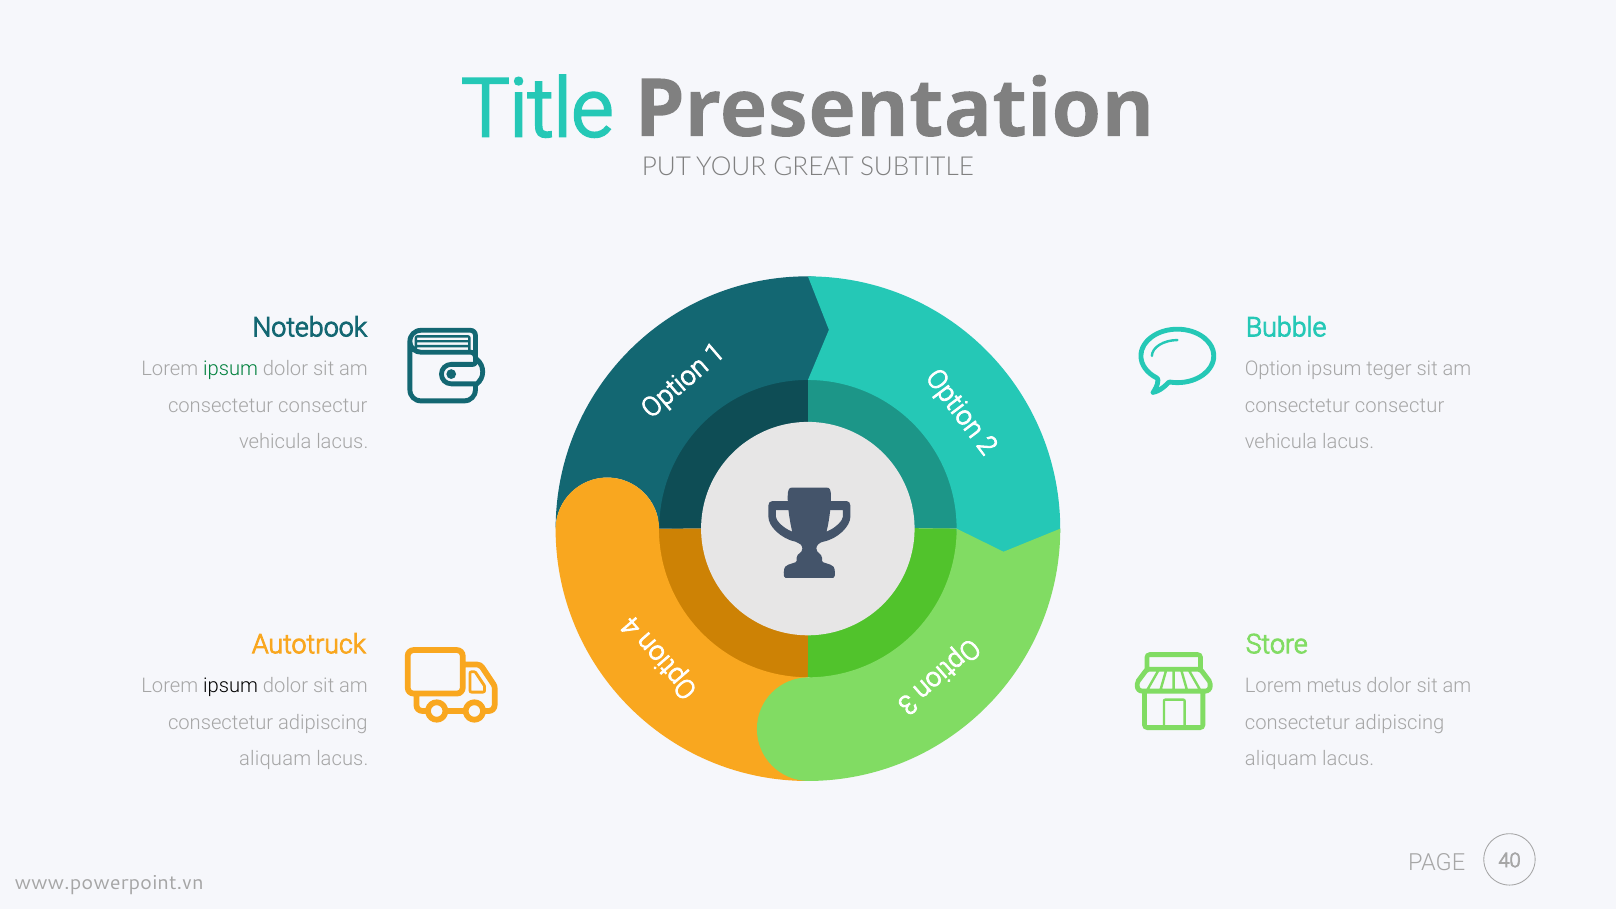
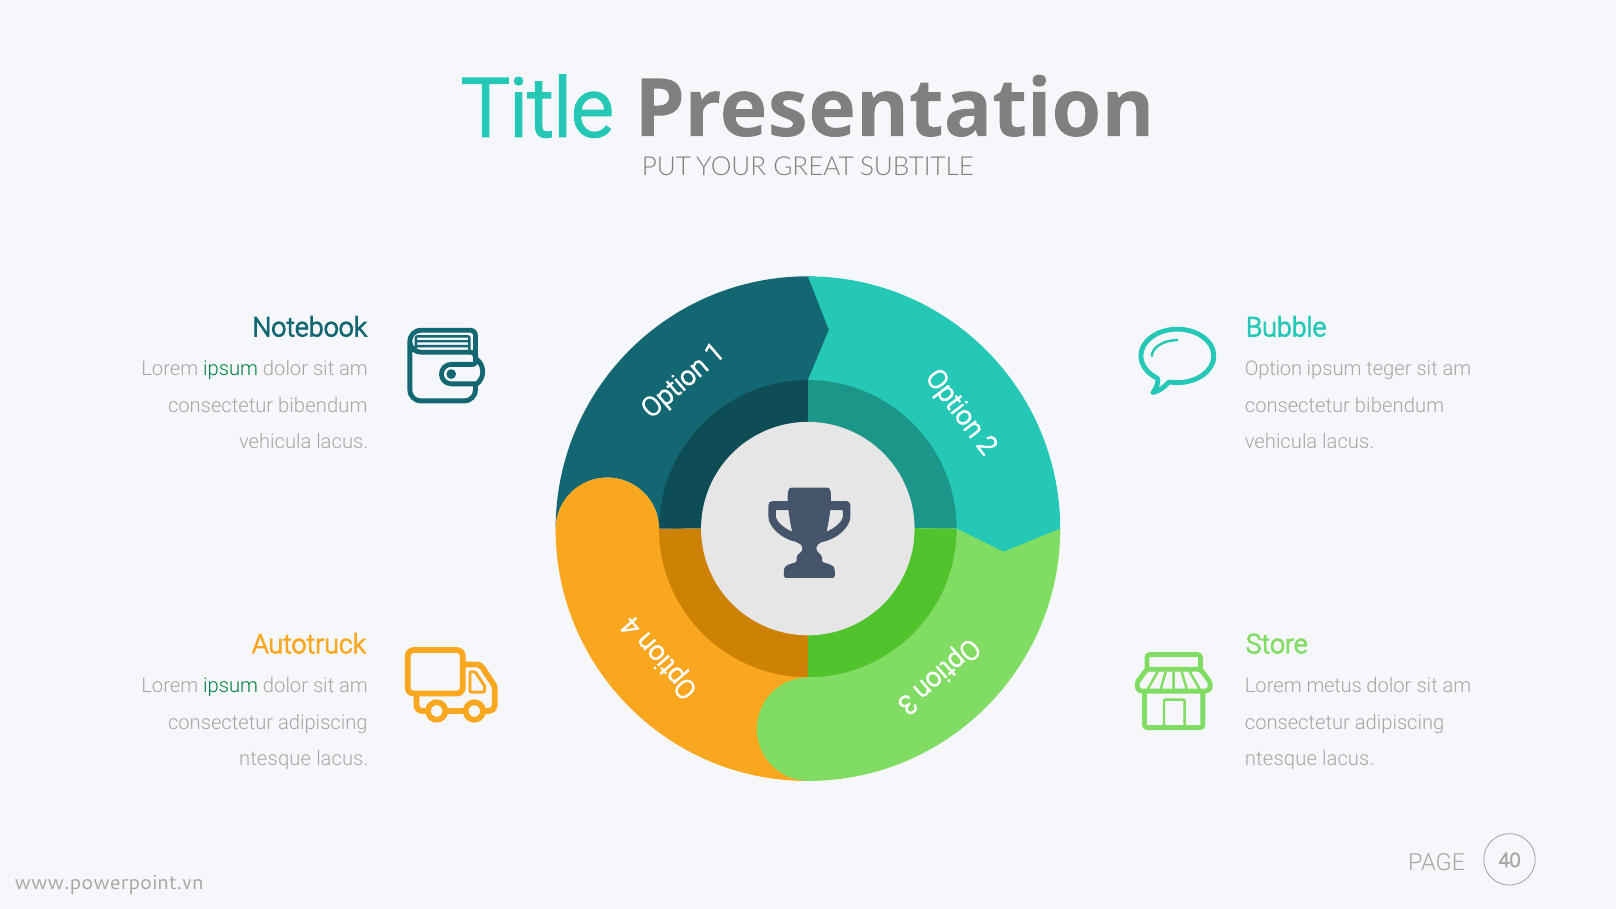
consectur at (323, 405): consectur -> bibendum
consectur at (1400, 405): consectur -> bibendum
ipsum at (231, 686) colour: black -> green
aliquam at (275, 759): aliquam -> ntesque
aliquam at (1281, 759): aliquam -> ntesque
